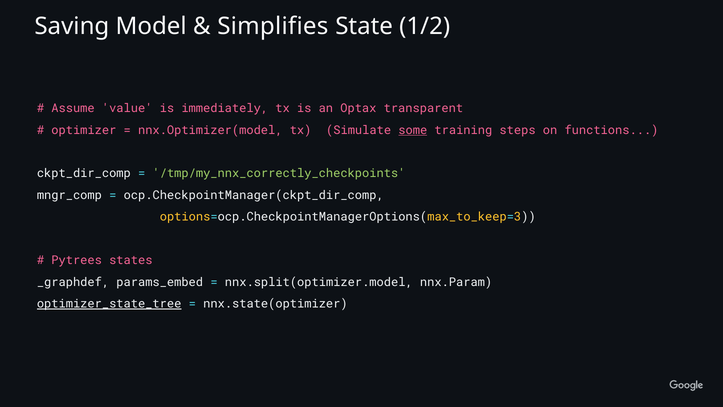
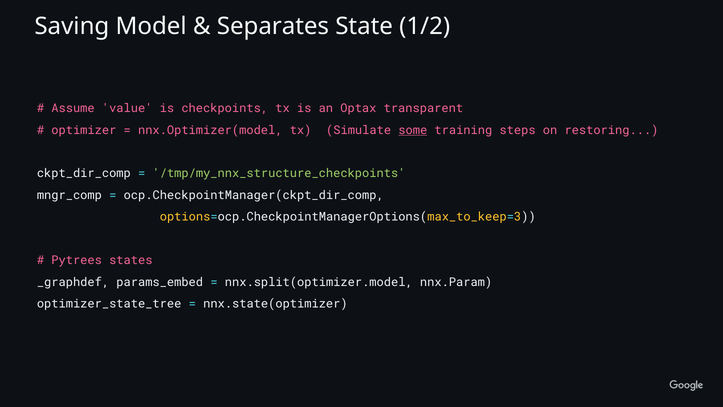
Simplifies: Simplifies -> Separates
immediately: immediately -> checkpoints
functions: functions -> restoring
/tmp/my_nnx_correctly_checkpoints: /tmp/my_nnx_correctly_checkpoints -> /tmp/my_nnx_structure_checkpoints
optimizer_state_tree underline: present -> none
